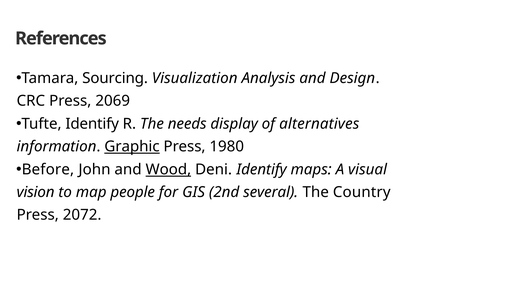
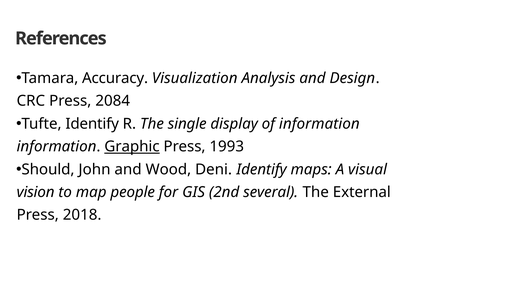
Sourcing: Sourcing -> Accuracy
2069: 2069 -> 2084
needs: needs -> single
of alternatives: alternatives -> information
1980: 1980 -> 1993
Before: Before -> Should
Wood underline: present -> none
Country: Country -> External
2072: 2072 -> 2018
